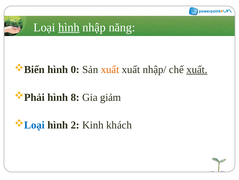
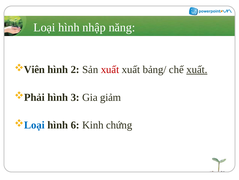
hình at (69, 27) underline: present -> none
Biển: Biển -> Viên
0: 0 -> 2
xuất at (110, 69) colour: orange -> red
nhập/: nhập/ -> bảng/
8: 8 -> 3
2: 2 -> 6
khách: khách -> chứng
